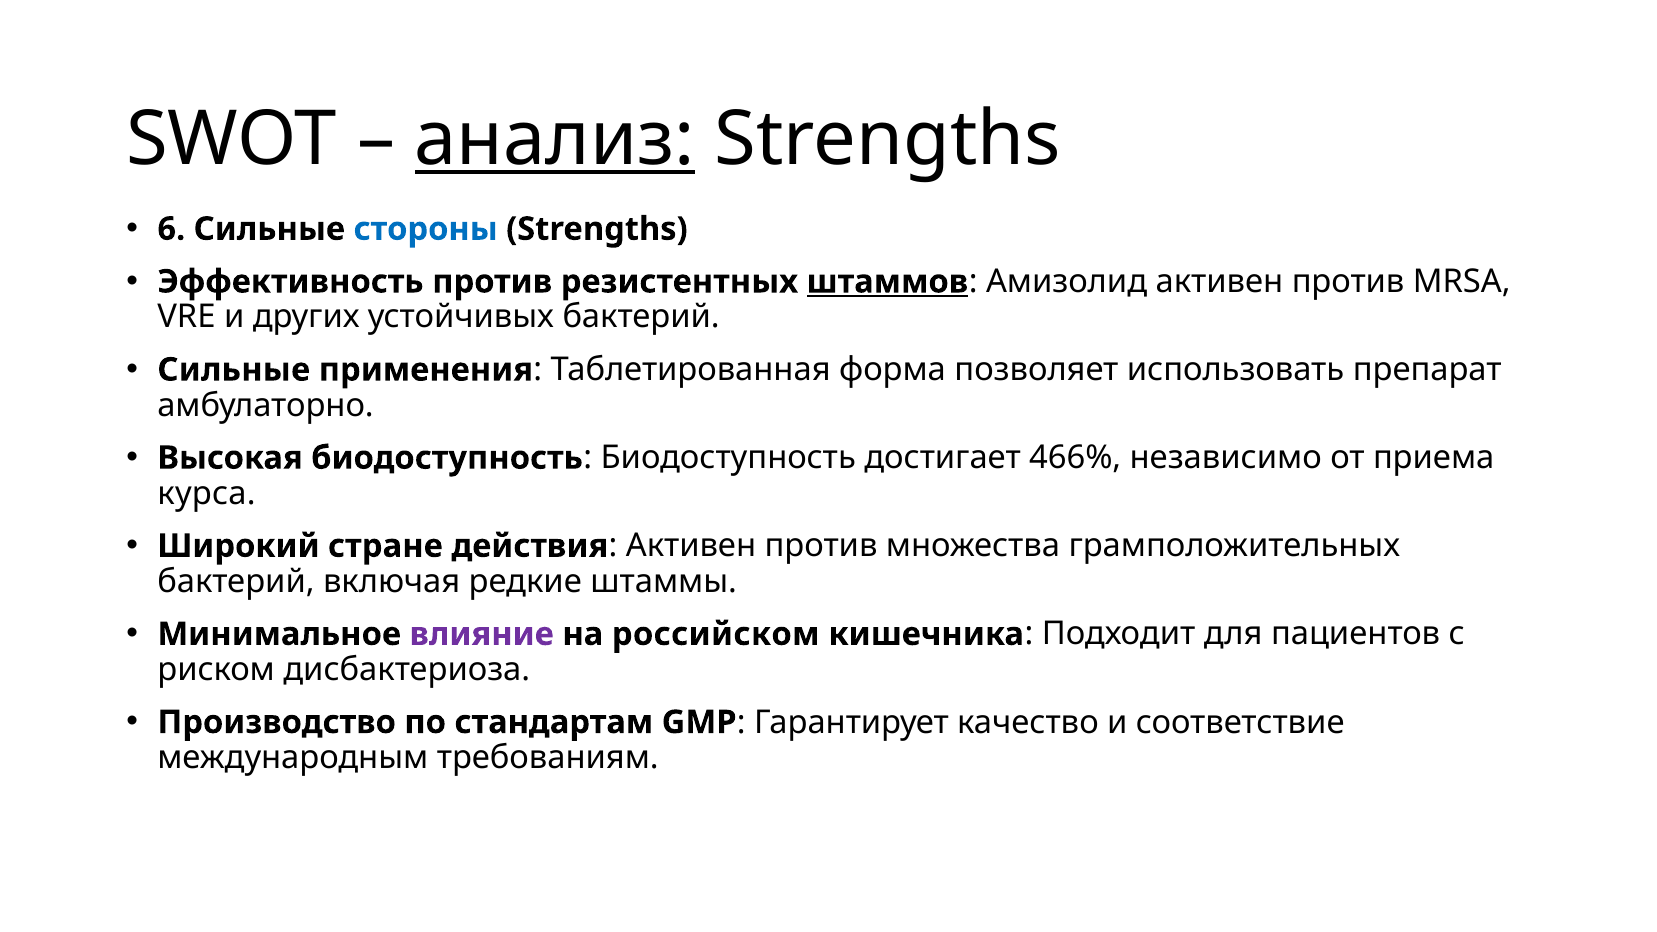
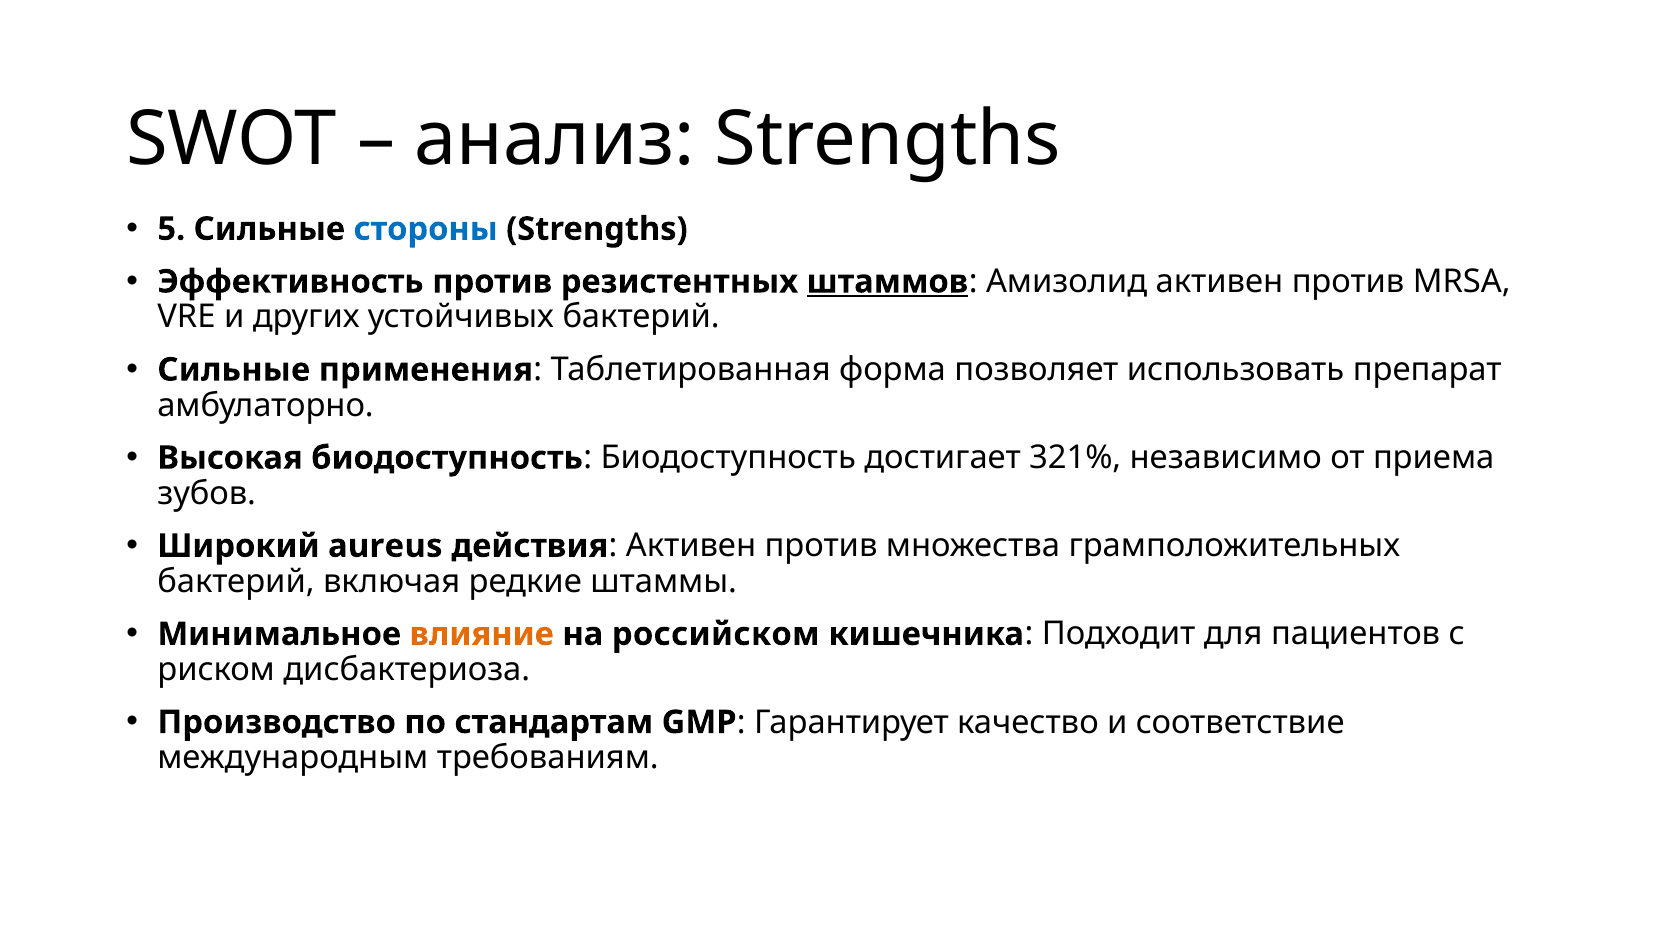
анализ underline: present -> none
6: 6 -> 5
466%: 466% -> 321%
курса: курса -> зубов
стране: стране -> aureus
влияние colour: purple -> orange
